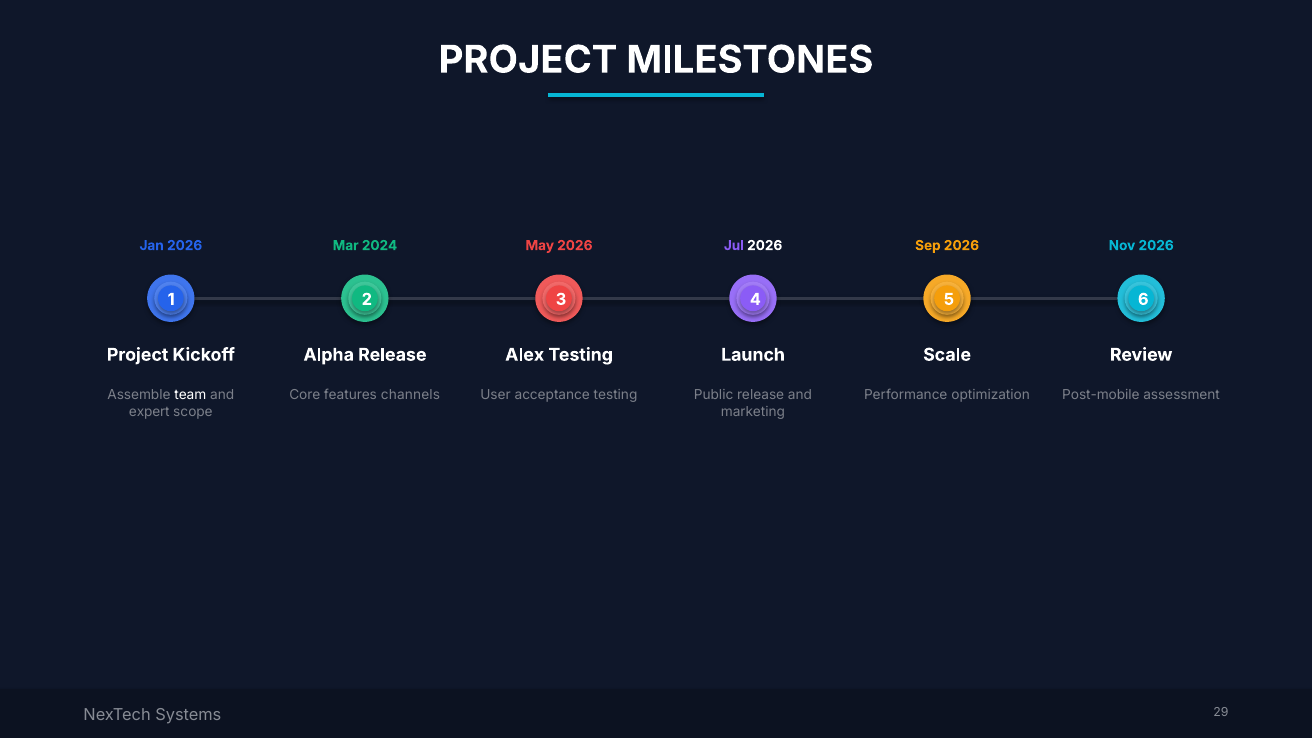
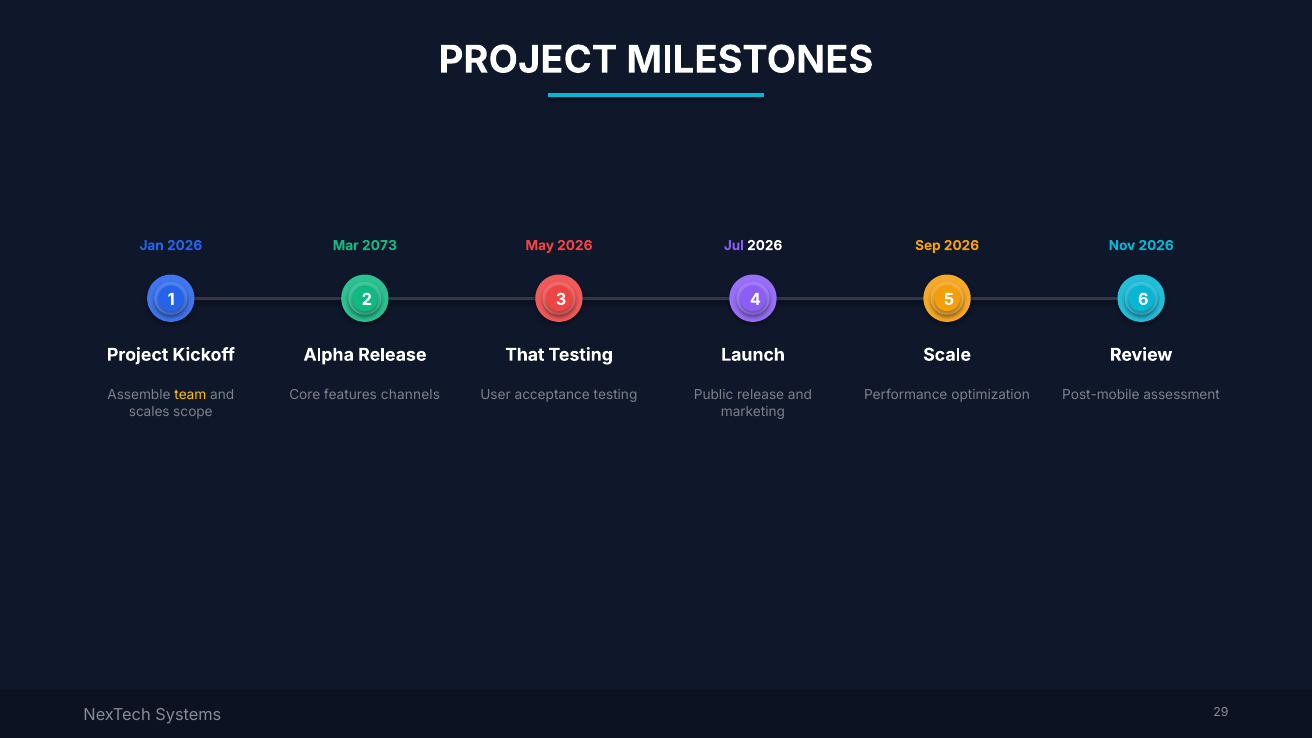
2024: 2024 -> 2073
Alex: Alex -> That
team colour: white -> yellow
expert: expert -> scales
